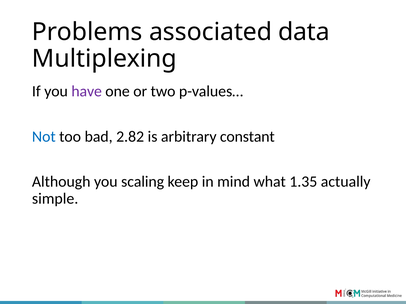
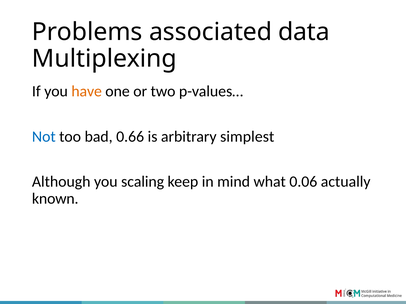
have colour: purple -> orange
2.82: 2.82 -> 0.66
constant: constant -> simplest
1.35: 1.35 -> 0.06
simple: simple -> known
